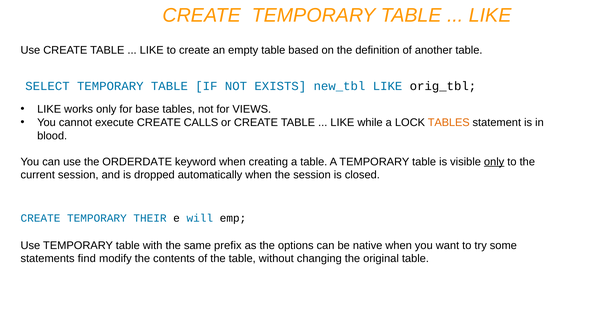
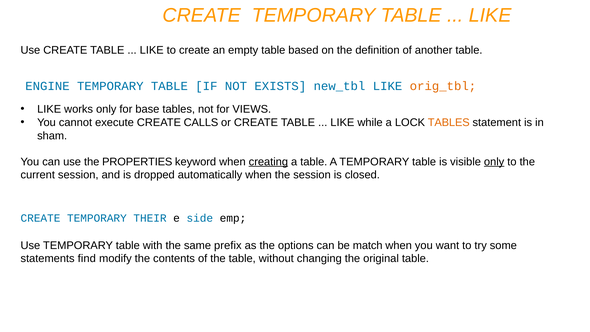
SELECT: SELECT -> ENGINE
orig_tbl colour: black -> orange
blood: blood -> sham
ORDERDATE: ORDERDATE -> PROPERTIES
creating underline: none -> present
will: will -> side
native: native -> match
